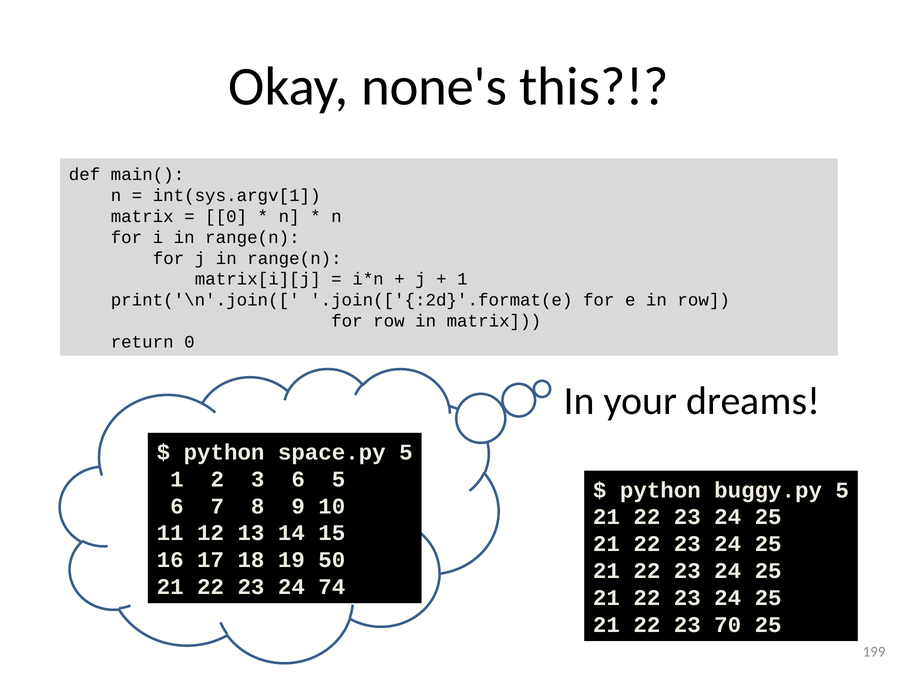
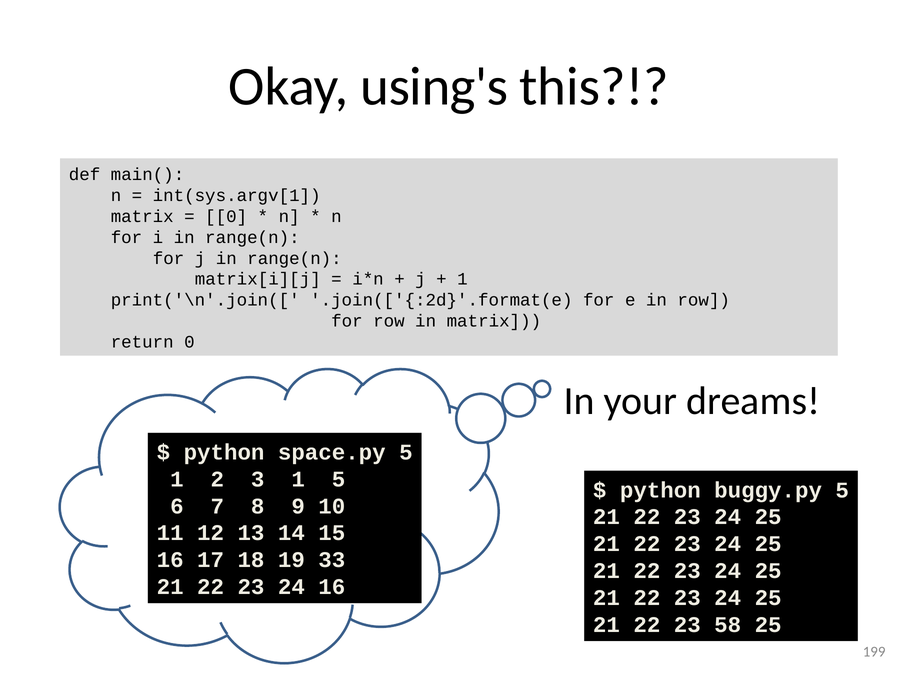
none's: none's -> using's
3 6: 6 -> 1
50: 50 -> 33
24 74: 74 -> 16
70: 70 -> 58
